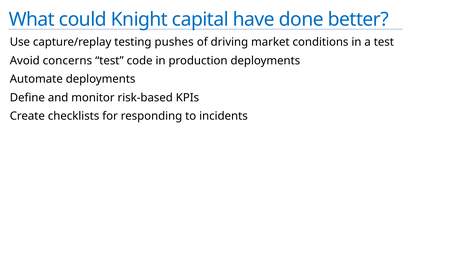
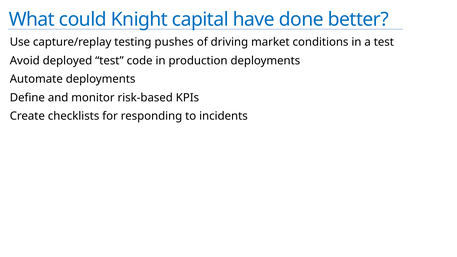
concerns: concerns -> deployed
